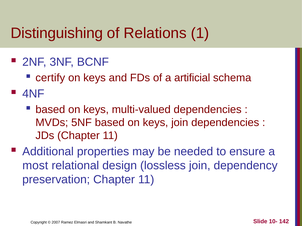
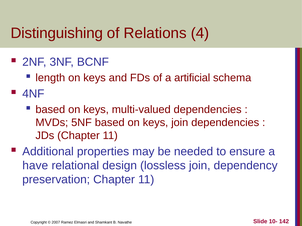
1: 1 -> 4
certify: certify -> length
most: most -> have
